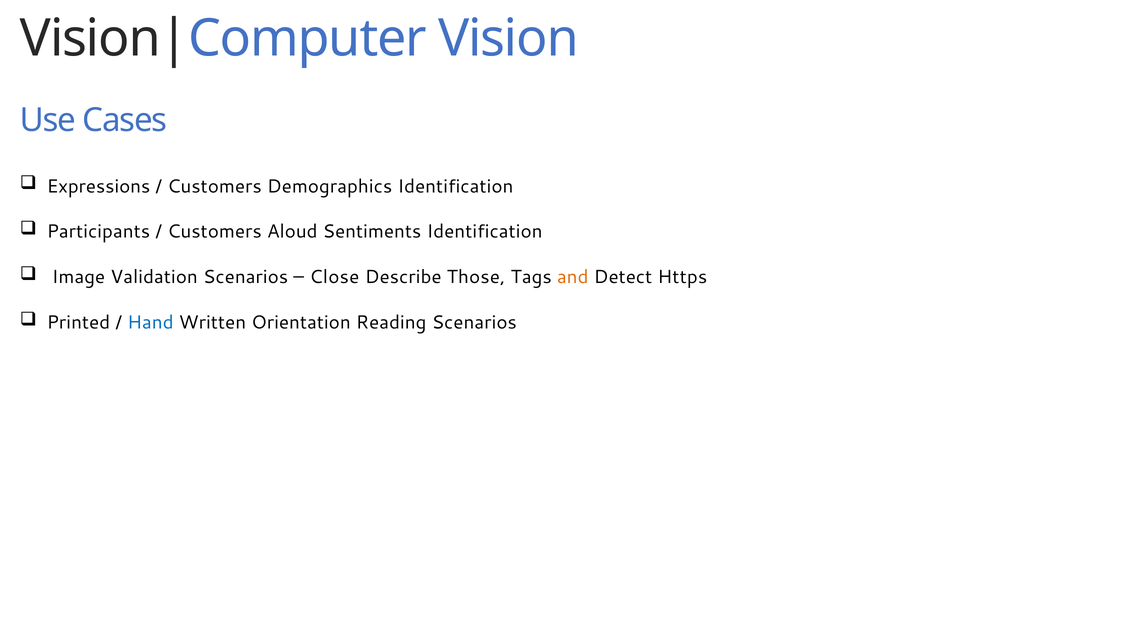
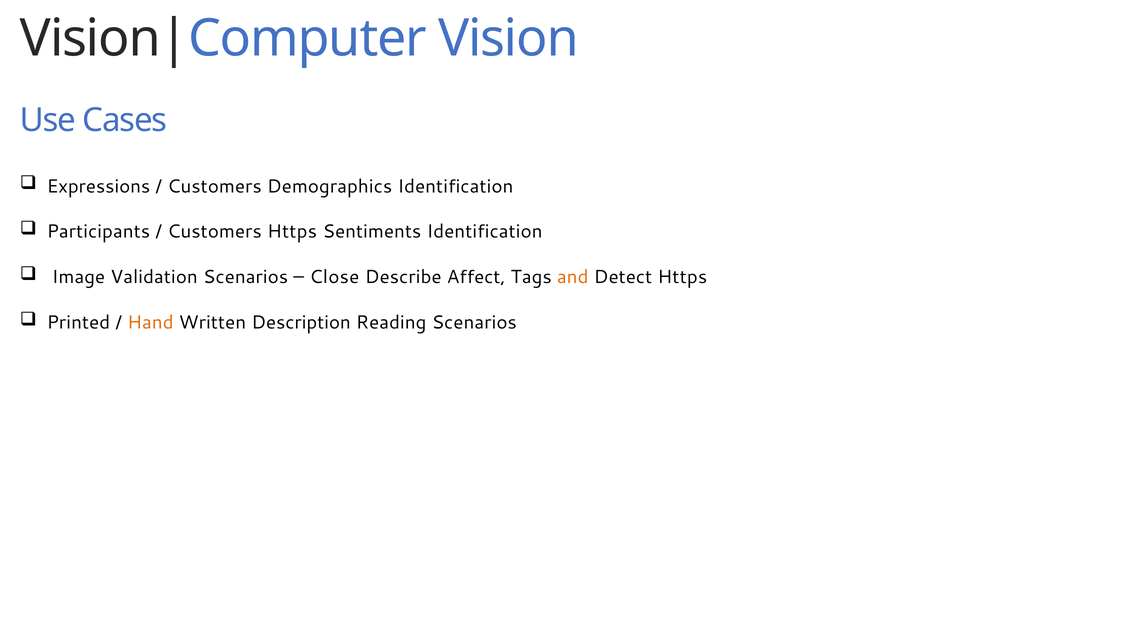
Customers Aloud: Aloud -> Https
Those: Those -> Affect
Hand colour: blue -> orange
Orientation: Orientation -> Description
